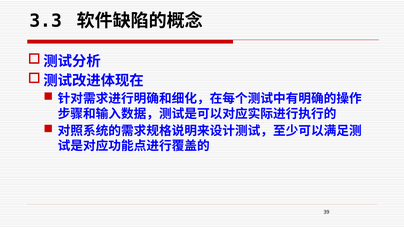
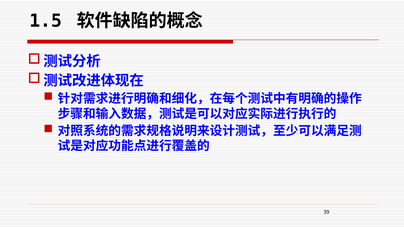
3.3: 3.3 -> 1.5
